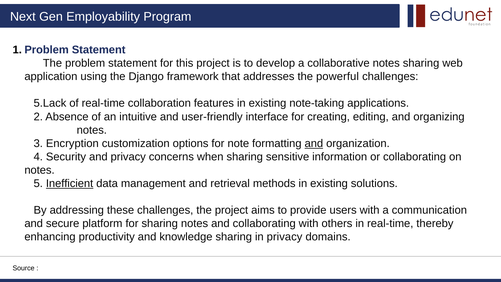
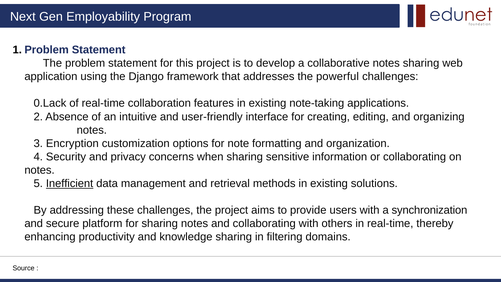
5.Lack: 5.Lack -> 0.Lack
and at (314, 143) underline: present -> none
communication: communication -> synchronization
in privacy: privacy -> filtering
